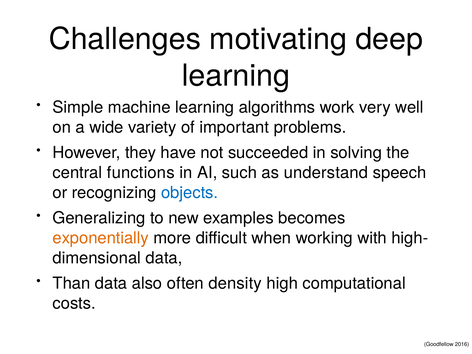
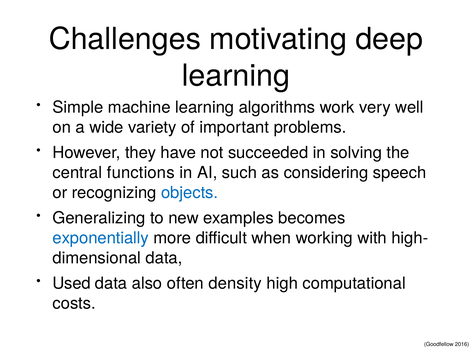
understand: understand -> considering
exponentially colour: orange -> blue
Than: Than -> Used
